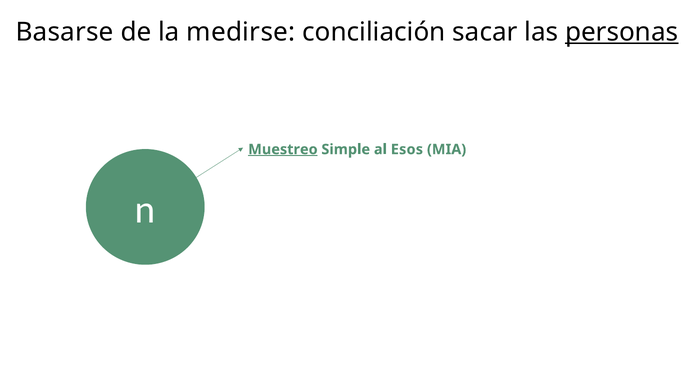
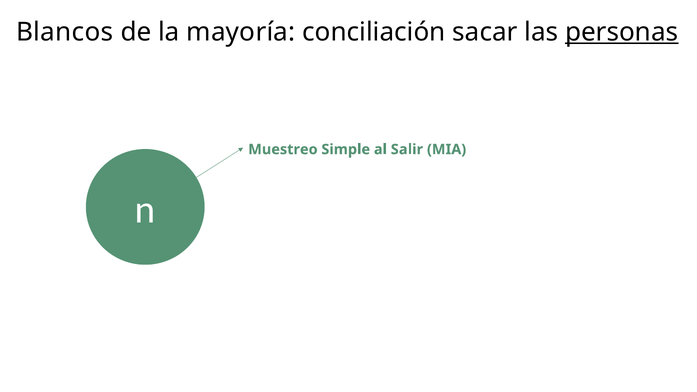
Basarse: Basarse -> Blancos
medirse: medirse -> mayoría
Muestreo underline: present -> none
Esos: Esos -> Salir
